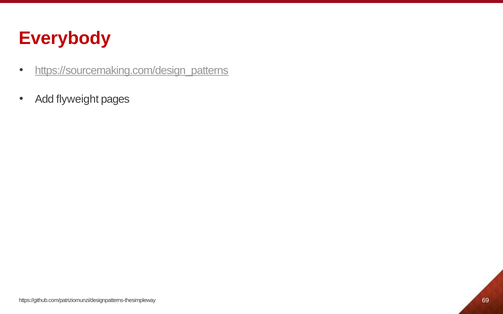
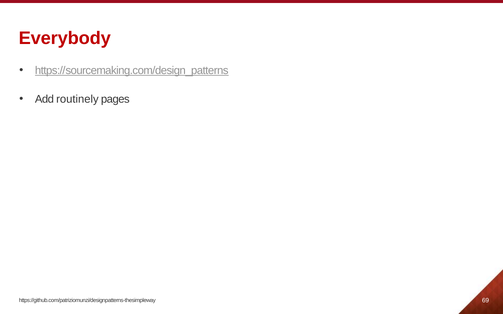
flyweight: flyweight -> routinely
